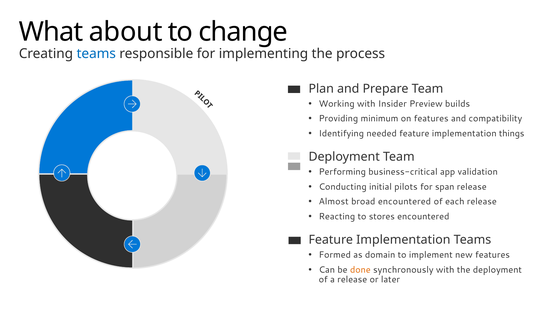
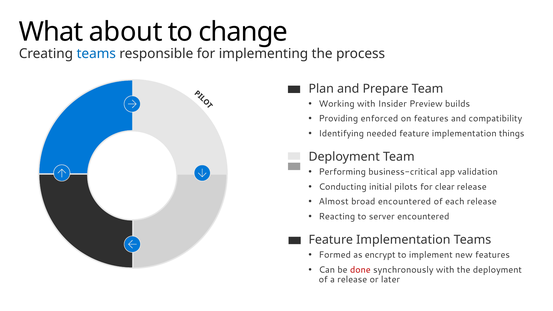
minimum: minimum -> enforced
span: span -> clear
stores: stores -> server
domain: domain -> encrypt
done colour: orange -> red
